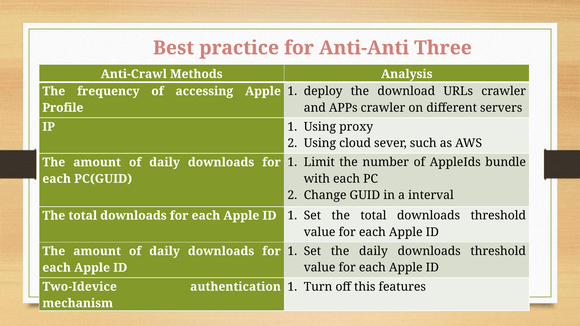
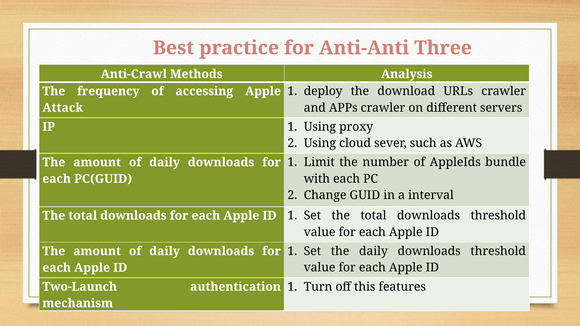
Profile: Profile -> Attack
Two-Idevice: Two-Idevice -> Two-Launch
